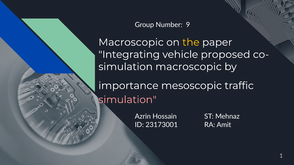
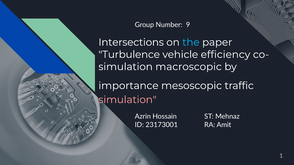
Macroscopic at (131, 42): Macroscopic -> Intersections
the colour: yellow -> light blue
Integrating: Integrating -> Turbulence
proposed: proposed -> efficiency
